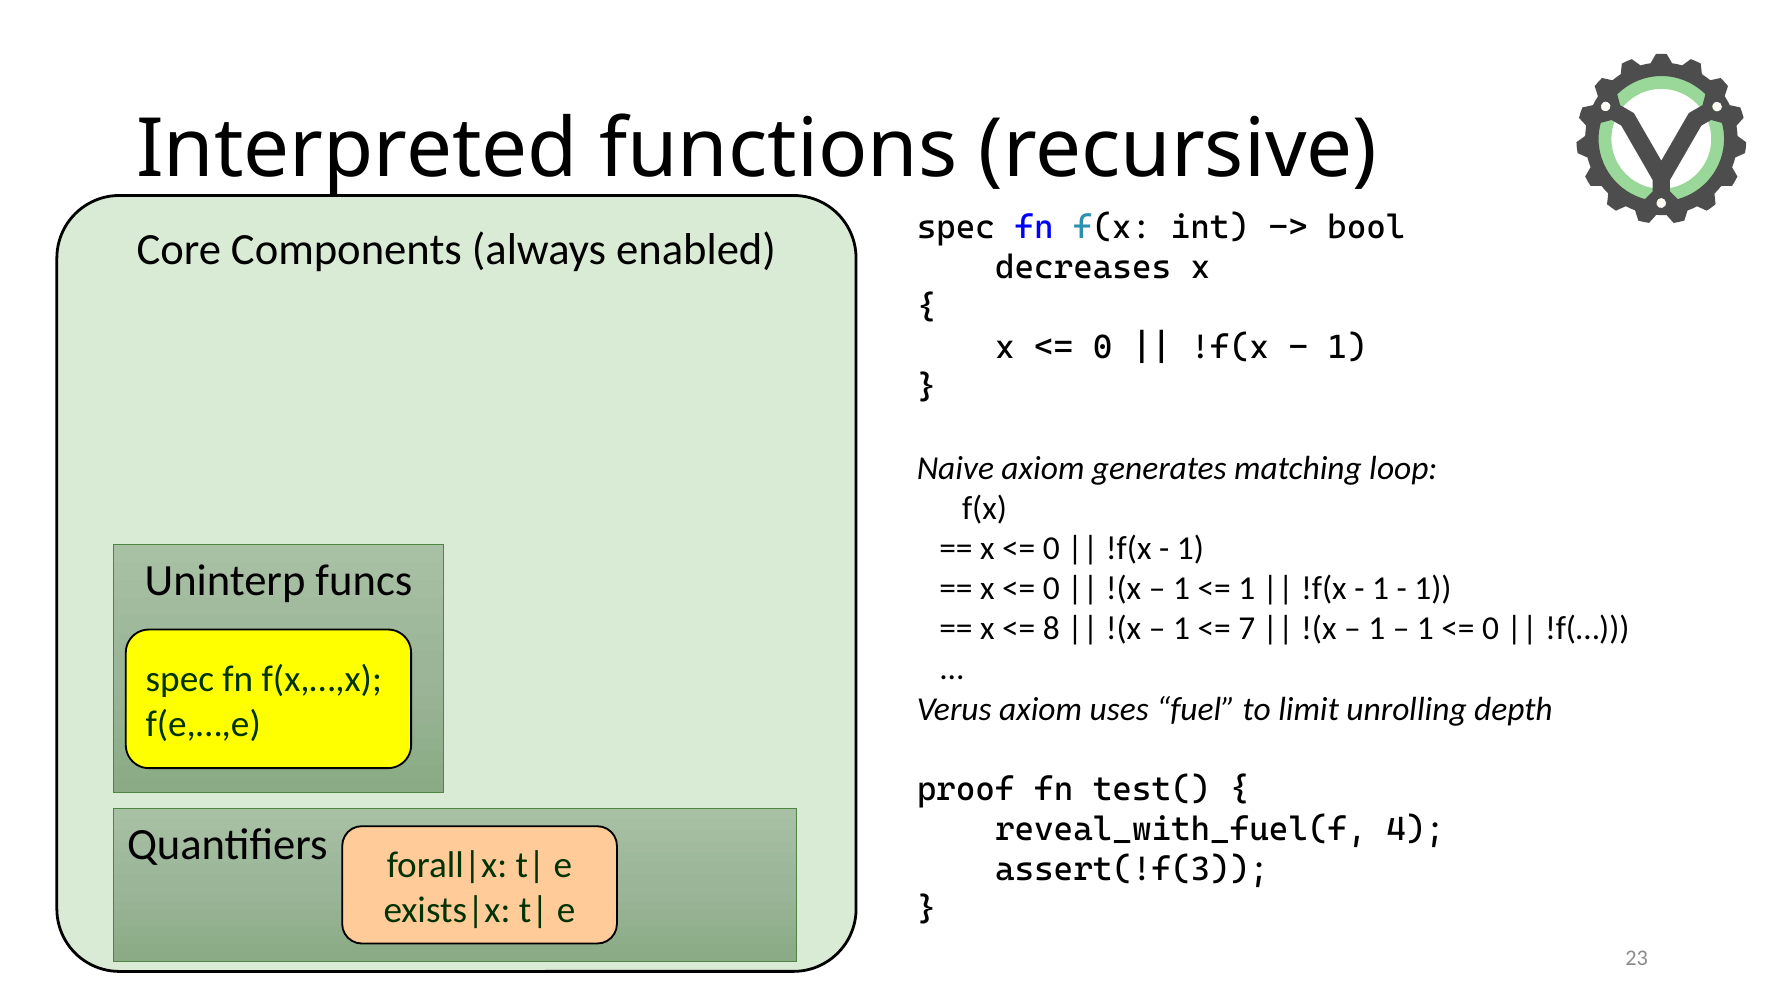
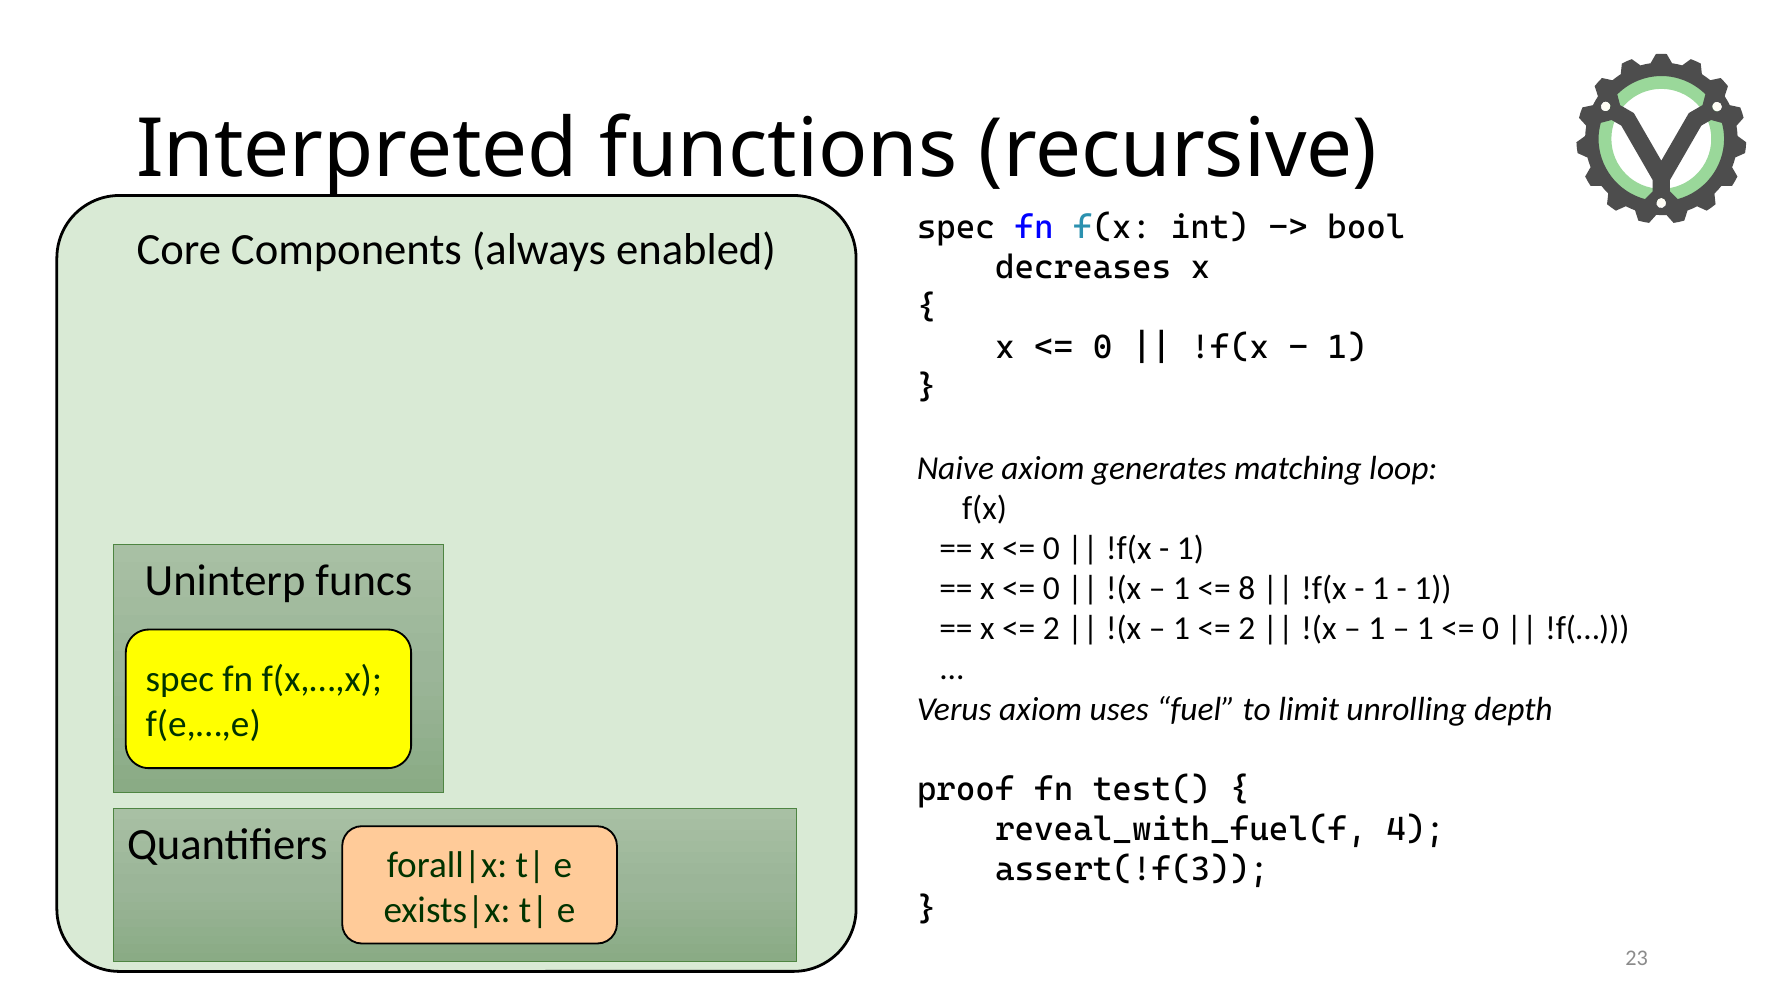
1 at (1247, 588): 1 -> 8
8 at (1051, 628): 8 -> 2
7 at (1247, 628): 7 -> 2
